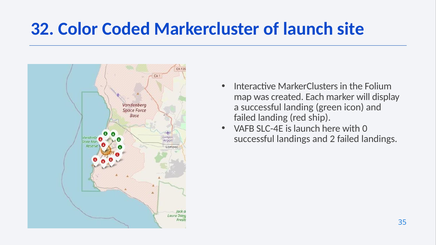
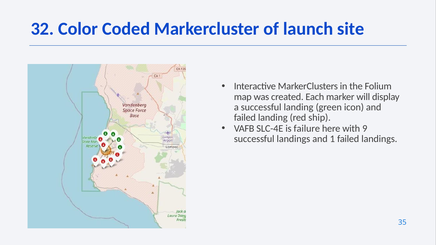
is launch: launch -> failure
0: 0 -> 9
2: 2 -> 1
